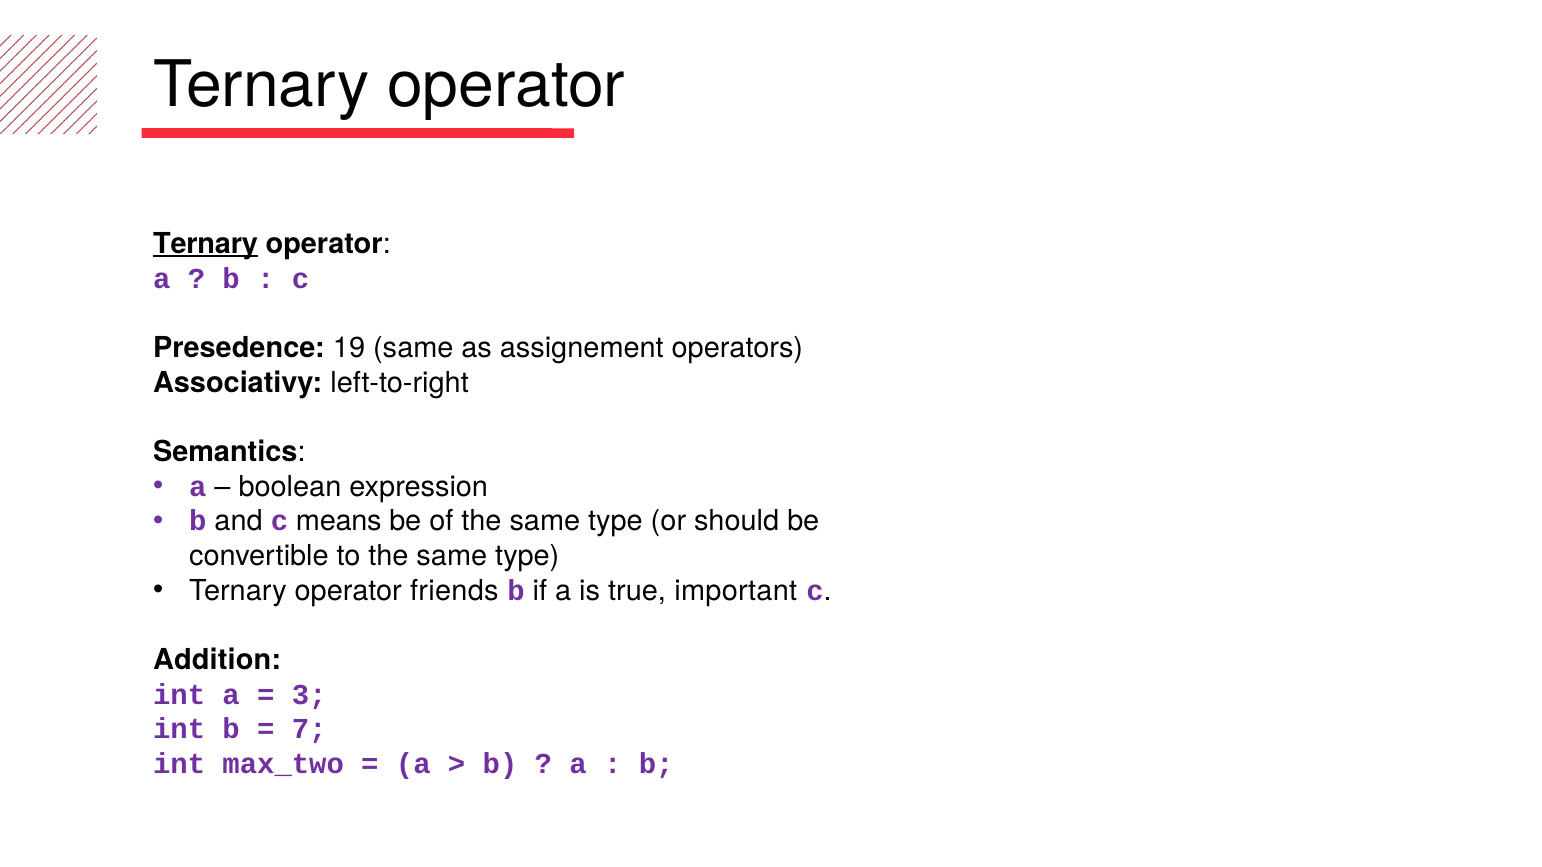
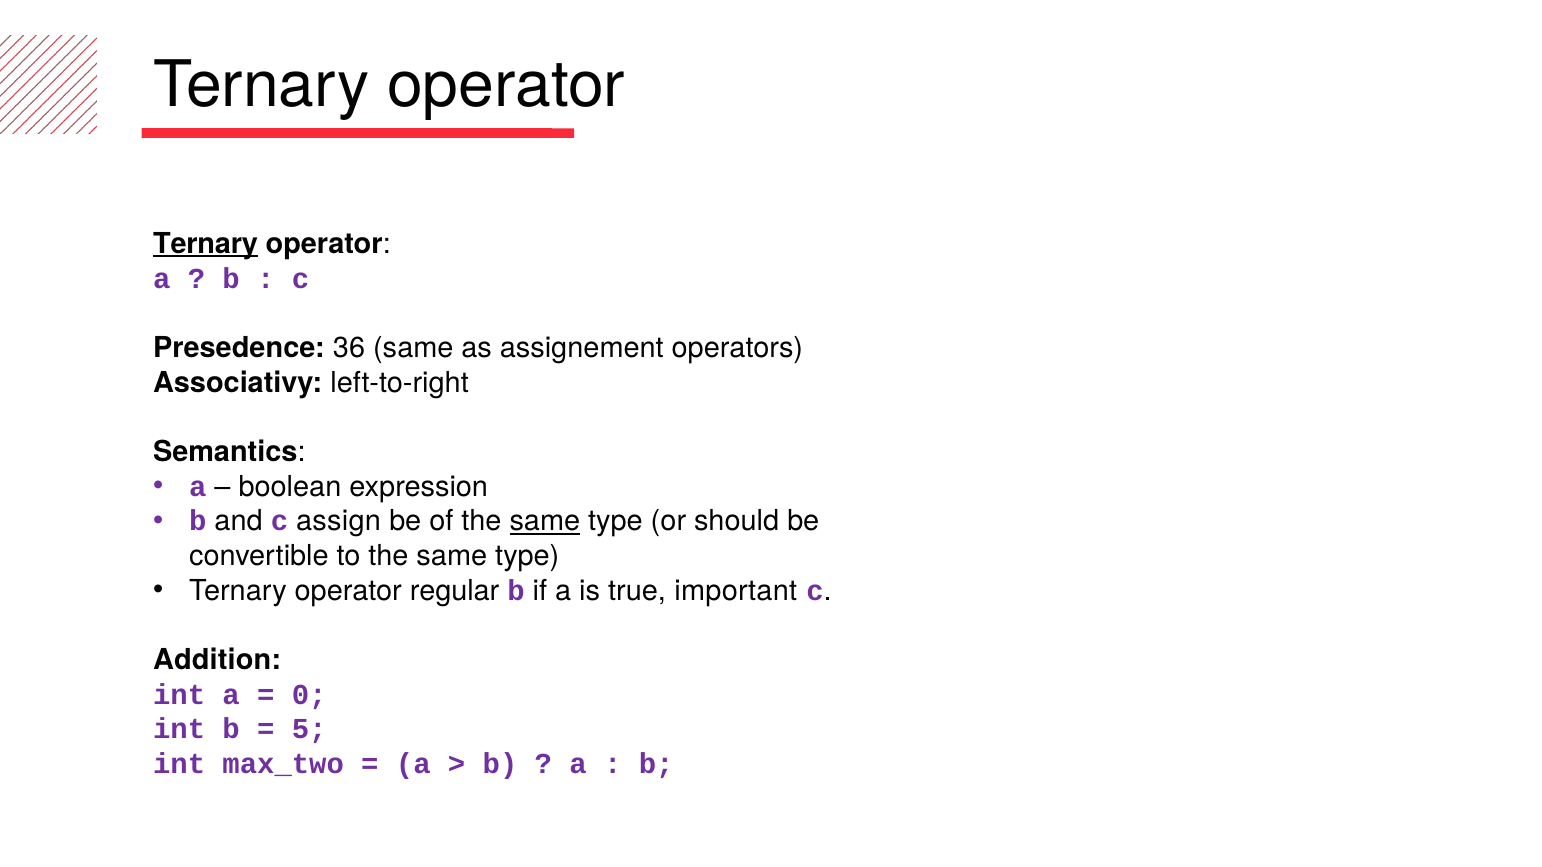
19: 19 -> 36
means: means -> assign
same at (545, 522) underline: none -> present
friends: friends -> regular
3: 3 -> 0
7: 7 -> 5
